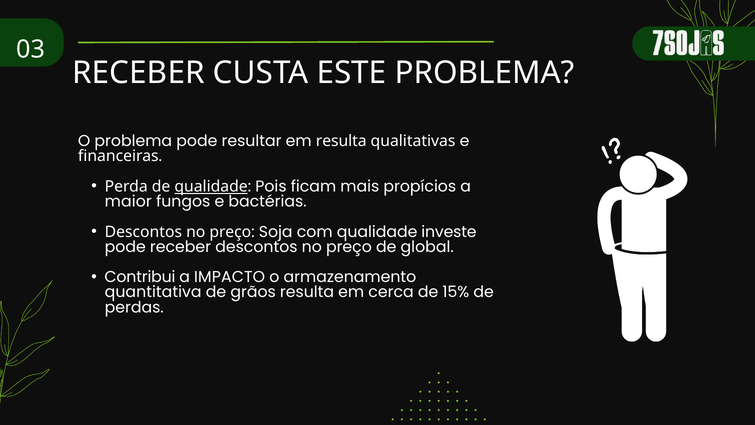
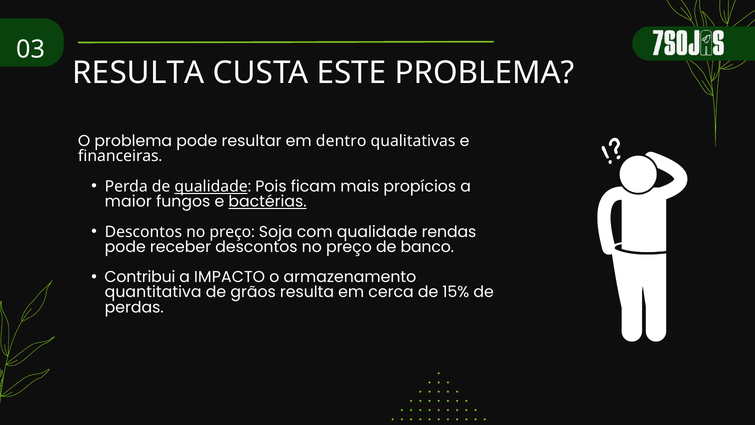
RECEBER at (138, 73): RECEBER -> RESULTA
em resulta: resulta -> dentro
bactérias underline: none -> present
investe: investe -> rendas
global: global -> banco
